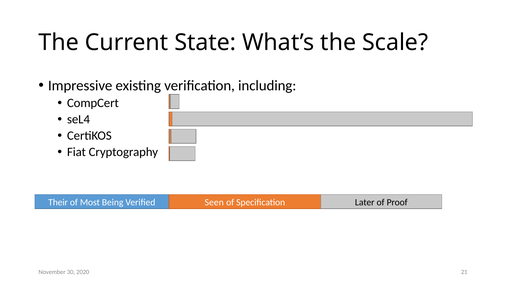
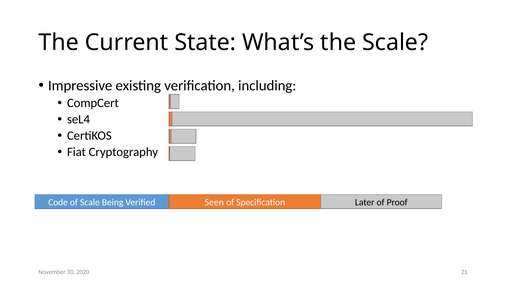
Their: Their -> Code
of Most: Most -> Scale
